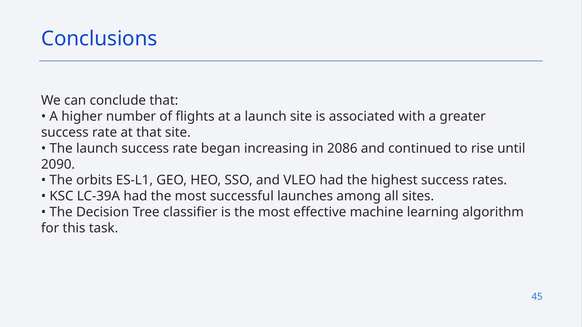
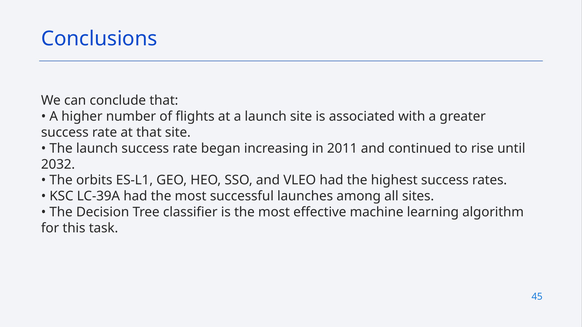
2086: 2086 -> 2011
2090: 2090 -> 2032
